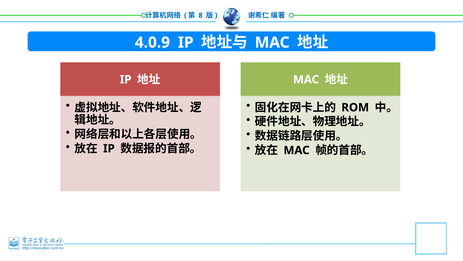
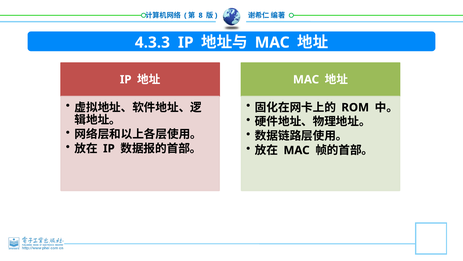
4.0.9: 4.0.9 -> 4.3.3
